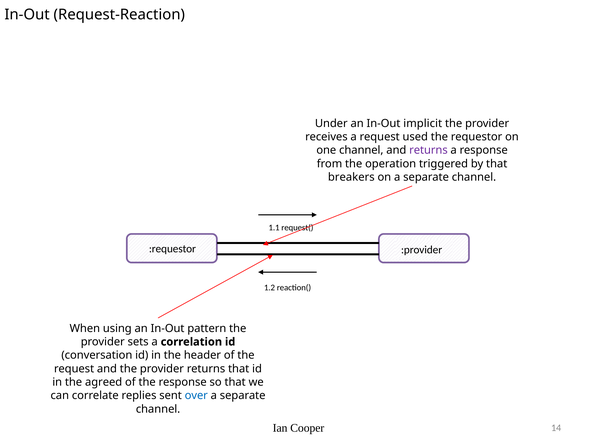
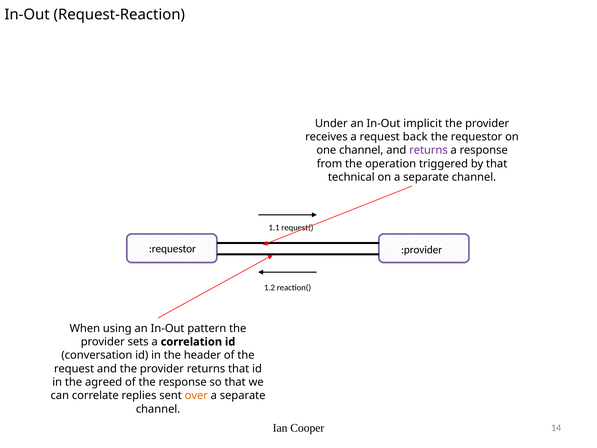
used: used -> back
breakers: breakers -> technical
over colour: blue -> orange
